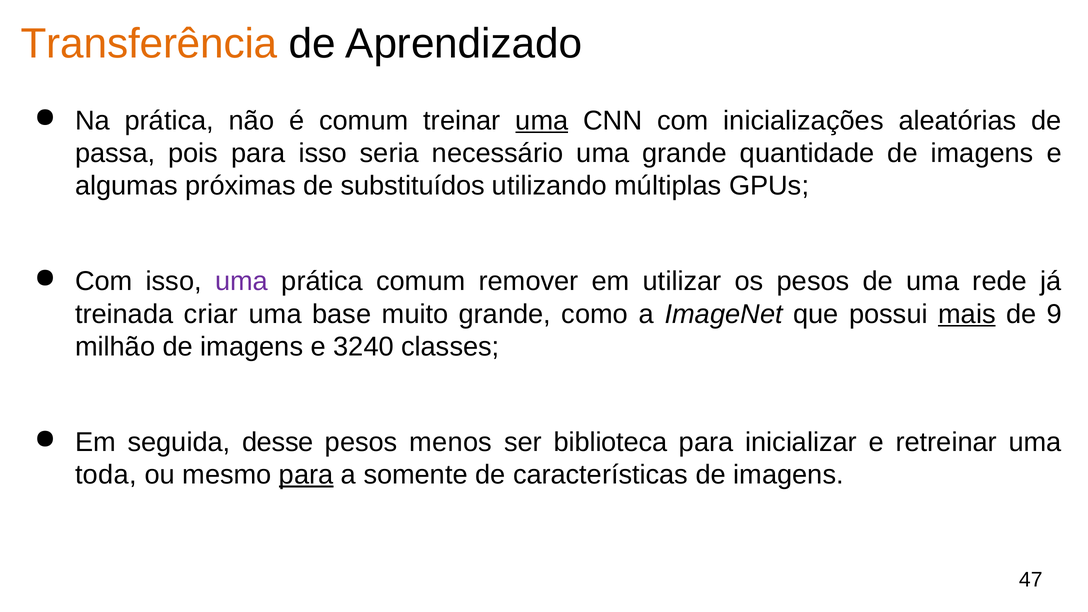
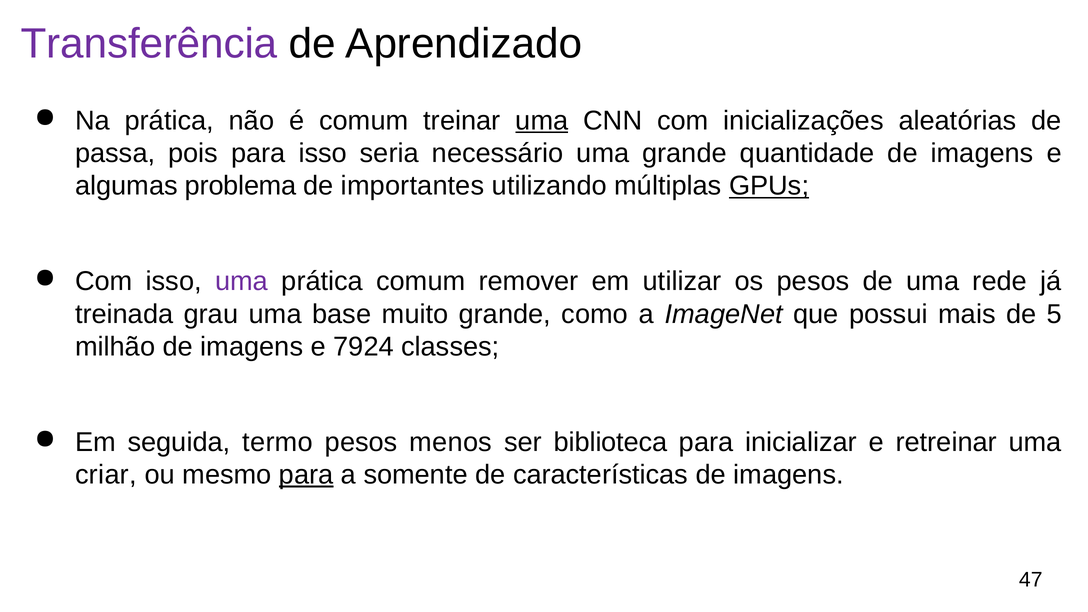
Transferência colour: orange -> purple
próximas: próximas -> problema
substituídos: substituídos -> importantes
GPUs underline: none -> present
criar: criar -> grau
mais underline: present -> none
9: 9 -> 5
3240: 3240 -> 7924
desse: desse -> termo
toda: toda -> criar
